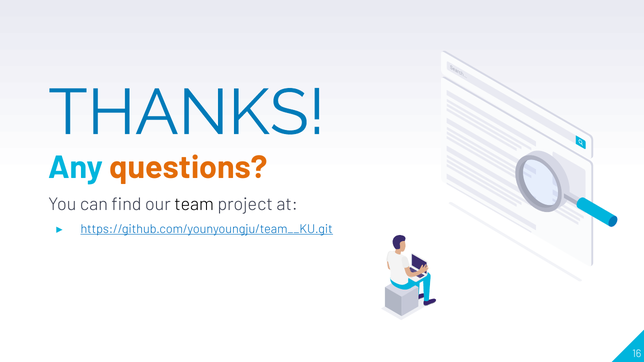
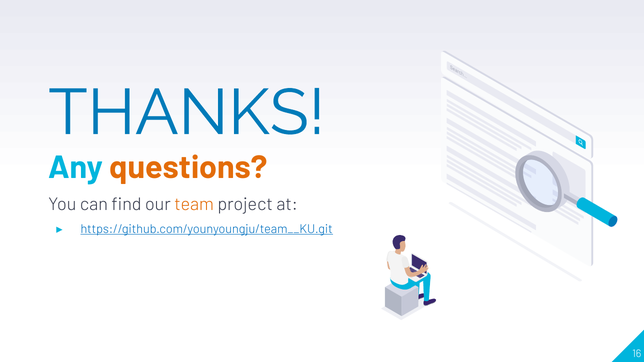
team colour: black -> orange
